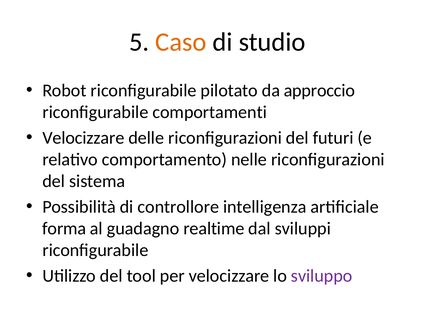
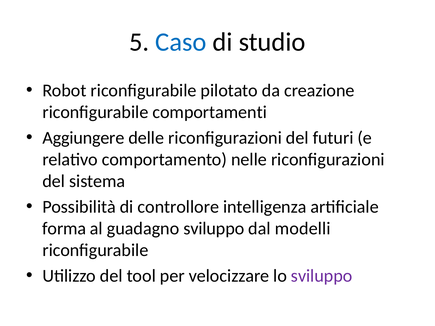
Caso colour: orange -> blue
approccio: approccio -> creazione
Velocizzare at (83, 138): Velocizzare -> Aggiungere
guadagno realtime: realtime -> sviluppo
sviluppi: sviluppi -> modelli
